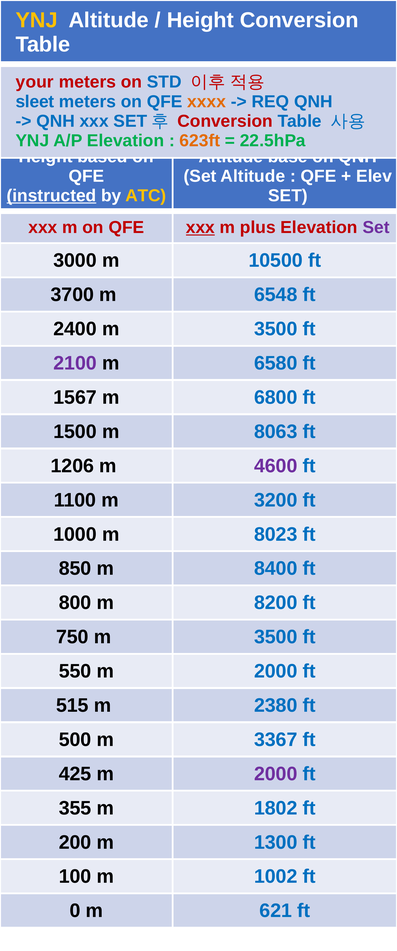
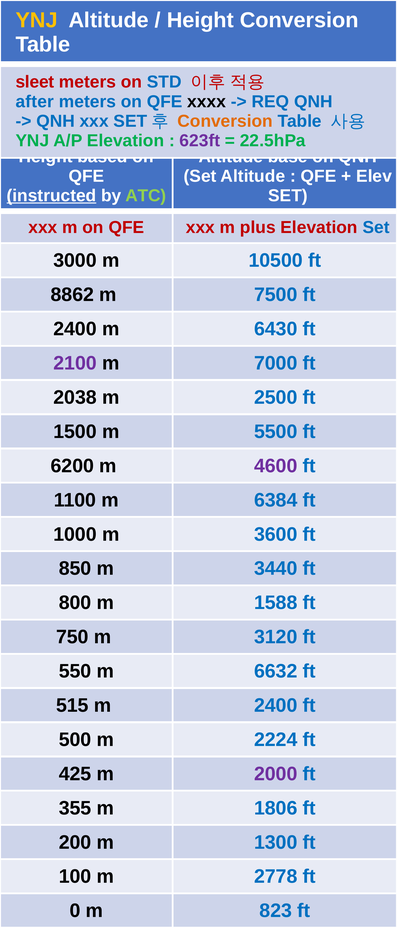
your: your -> sleet
sleet: sleet -> after
xxxx colour: orange -> black
Conversion at (225, 121) colour: red -> orange
623ft colour: orange -> purple
ATC colour: yellow -> light green
xxx at (200, 227) underline: present -> none
Set at (376, 227) colour: purple -> blue
3700: 3700 -> 8862
6548: 6548 -> 7500
2400 m 3500: 3500 -> 6430
6580: 6580 -> 7000
1567: 1567 -> 2038
6800: 6800 -> 2500
8063: 8063 -> 5500
1206: 1206 -> 6200
3200: 3200 -> 6384
8023: 8023 -> 3600
8400: 8400 -> 3440
8200: 8200 -> 1588
750 m 3500: 3500 -> 3120
550 m 2000: 2000 -> 6632
m 2380: 2380 -> 2400
3367: 3367 -> 2224
1802: 1802 -> 1806
1002: 1002 -> 2778
621: 621 -> 823
